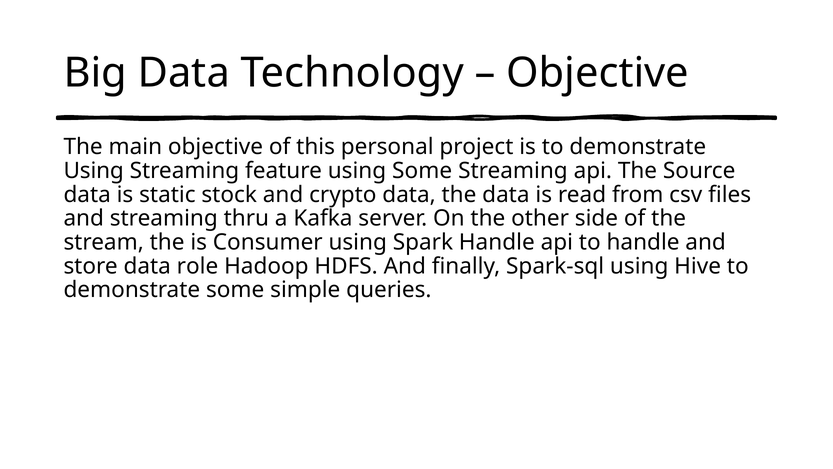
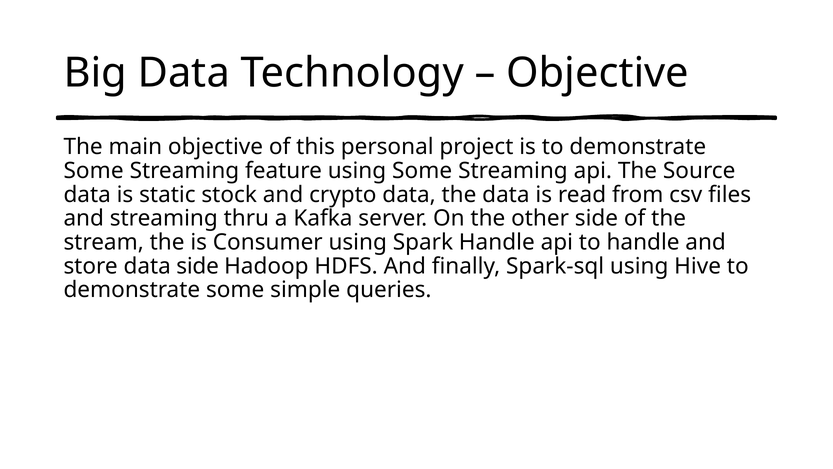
Using at (94, 171): Using -> Some
data role: role -> side
